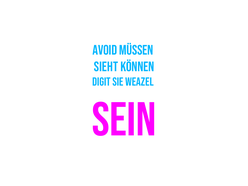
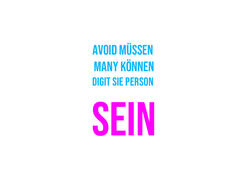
sieht: sieht -> many
weazel: weazel -> person
